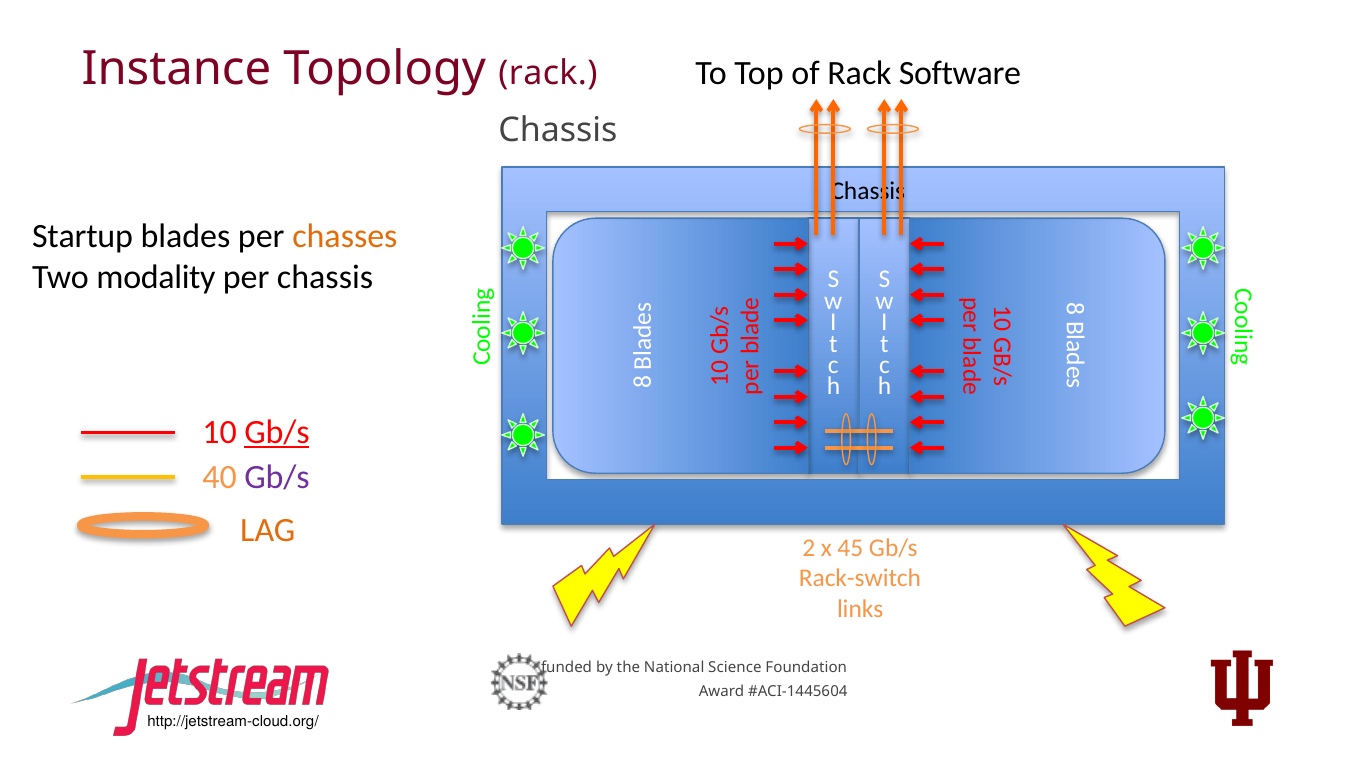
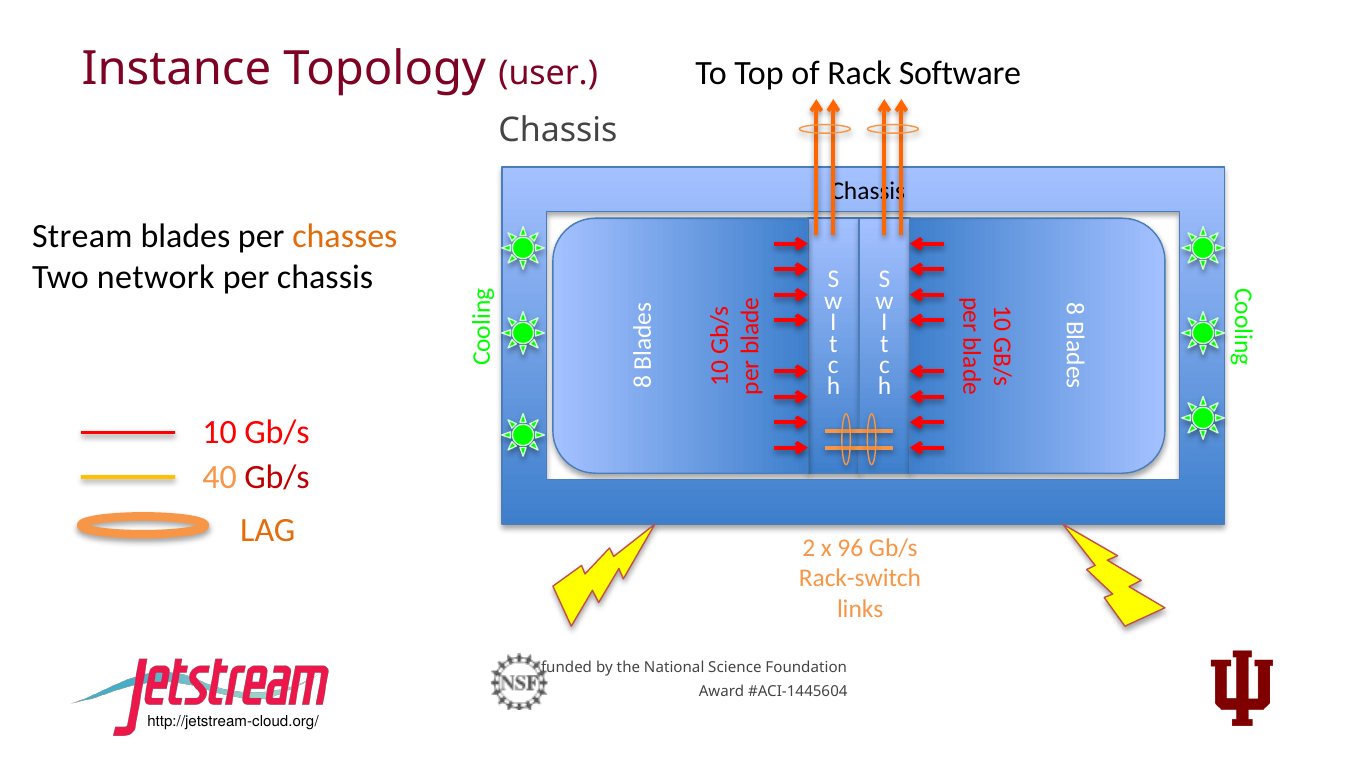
Topology rack: rack -> user
Startup: Startup -> Stream
modality: modality -> network
Gb/s at (277, 433) underline: present -> none
Gb/s at (277, 477) colour: purple -> red
45: 45 -> 96
